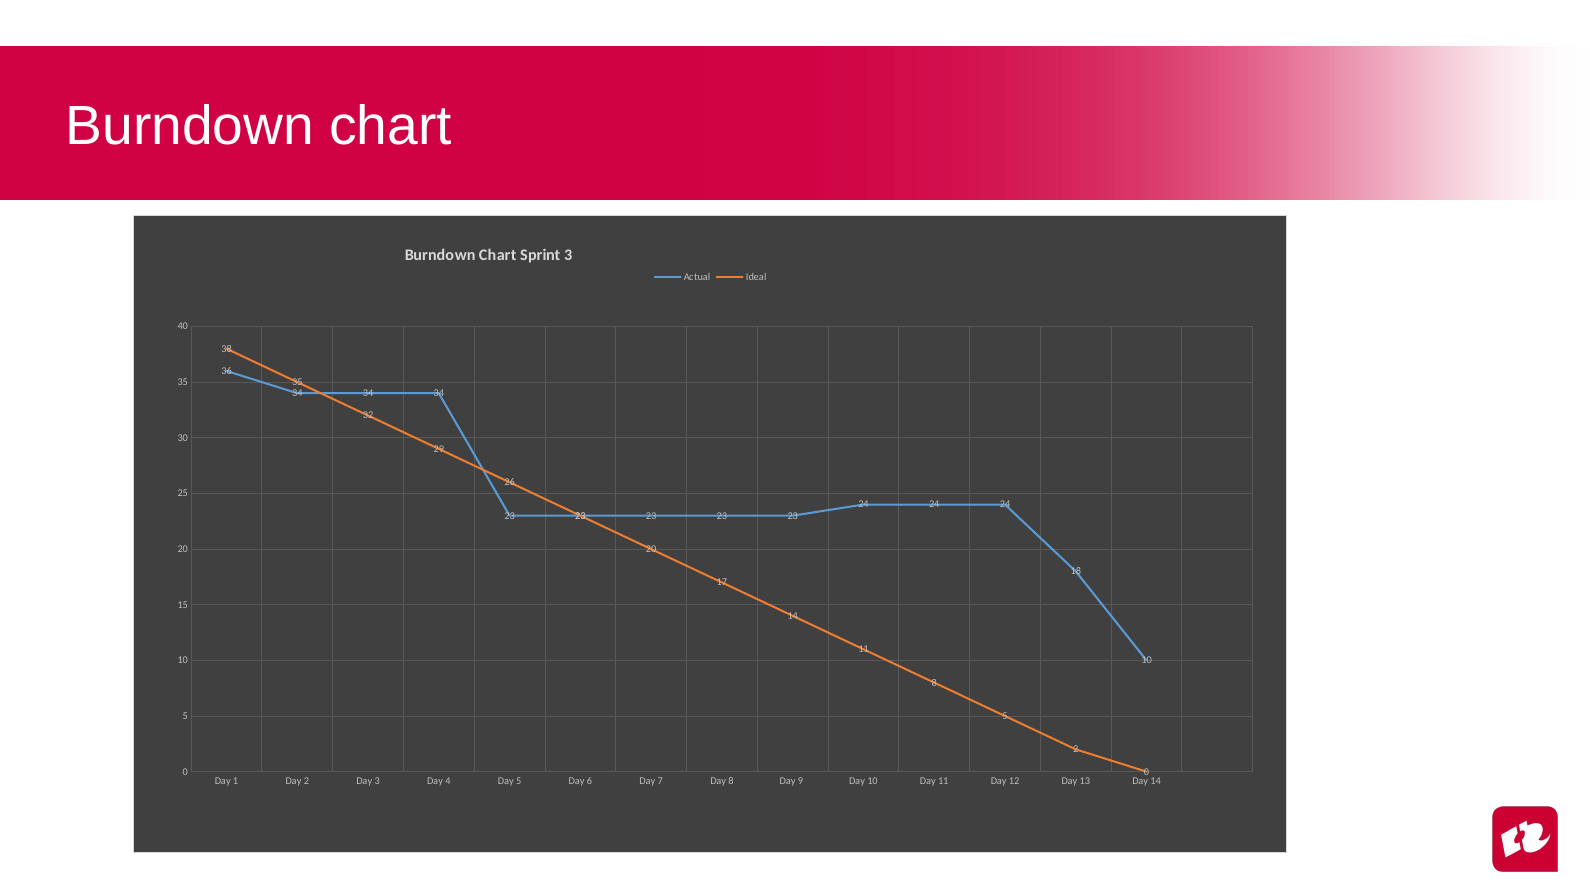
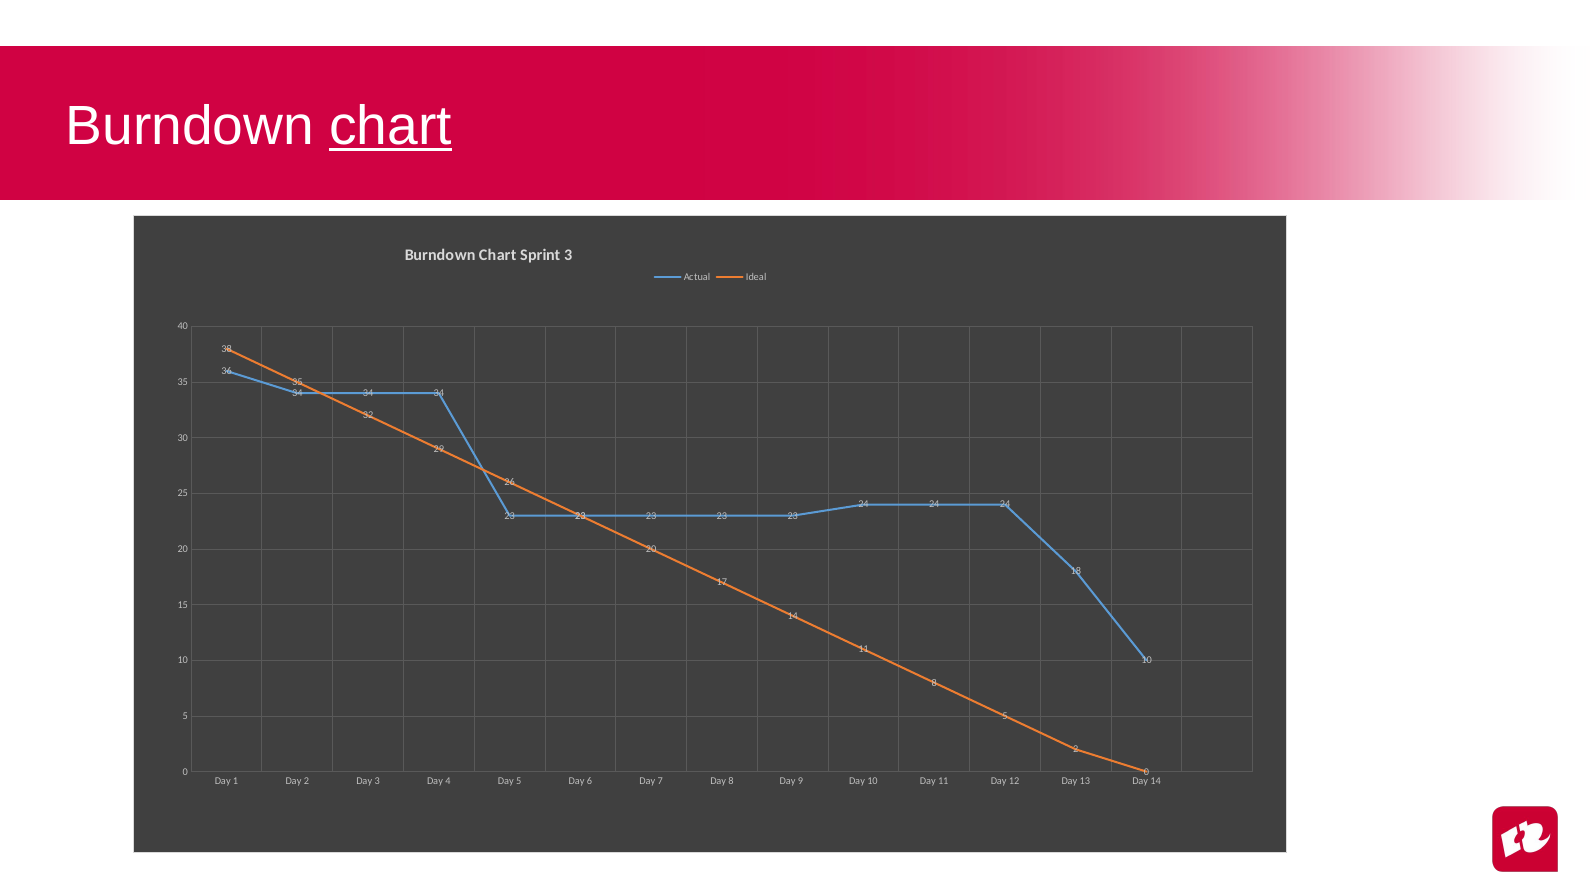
chart at (391, 126) underline: none -> present
